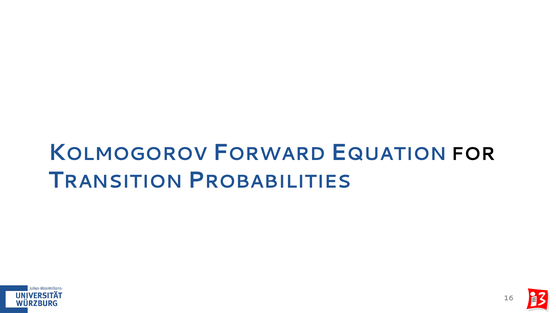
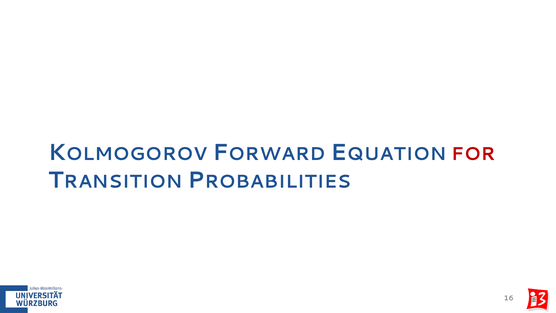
FOR colour: black -> red
